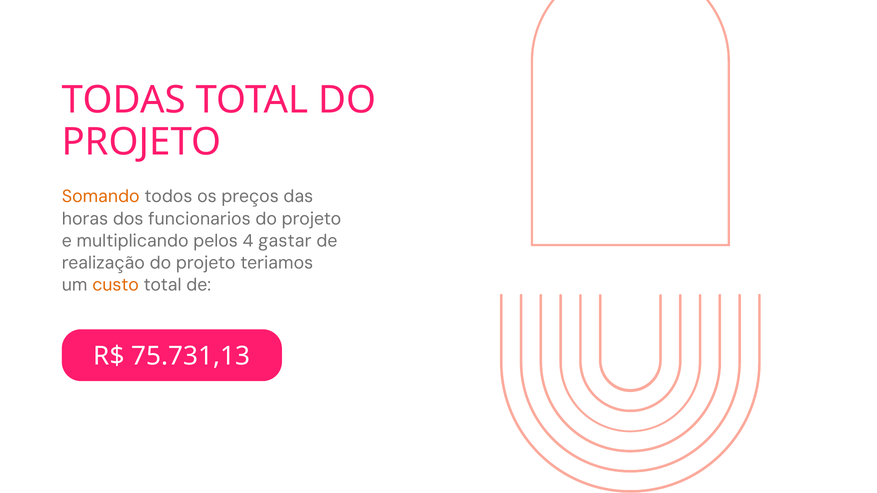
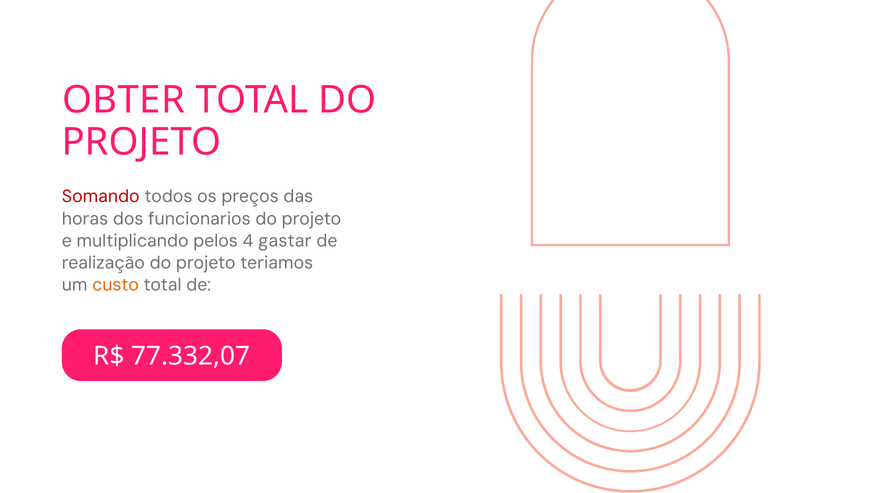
TODAS: TODAS -> OBTER
Somando colour: orange -> red
75.731,13: 75.731,13 -> 77.332,07
